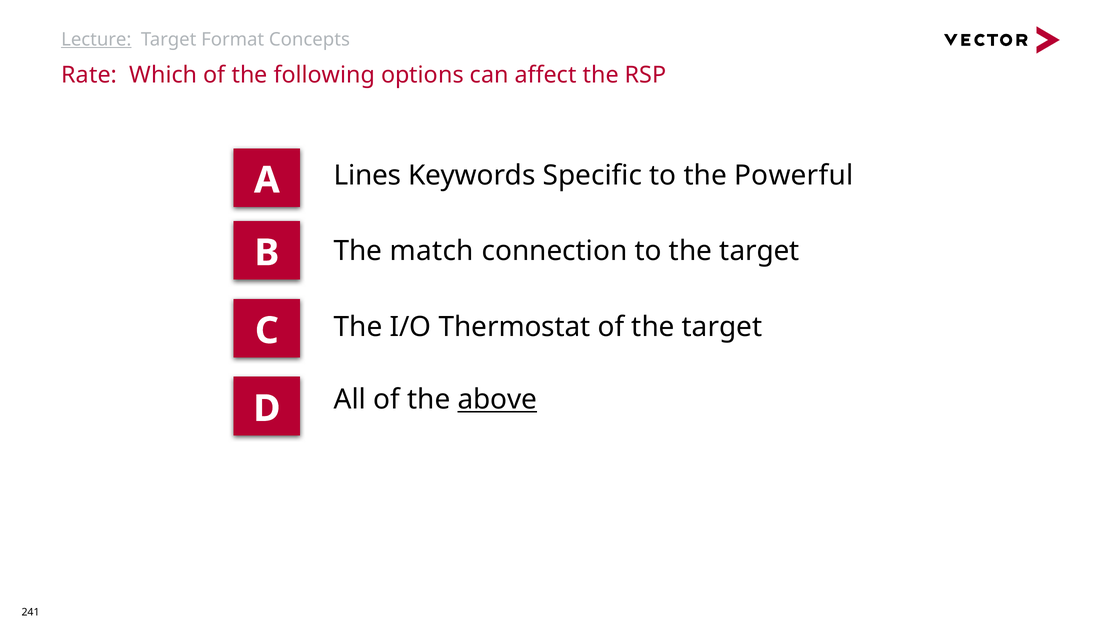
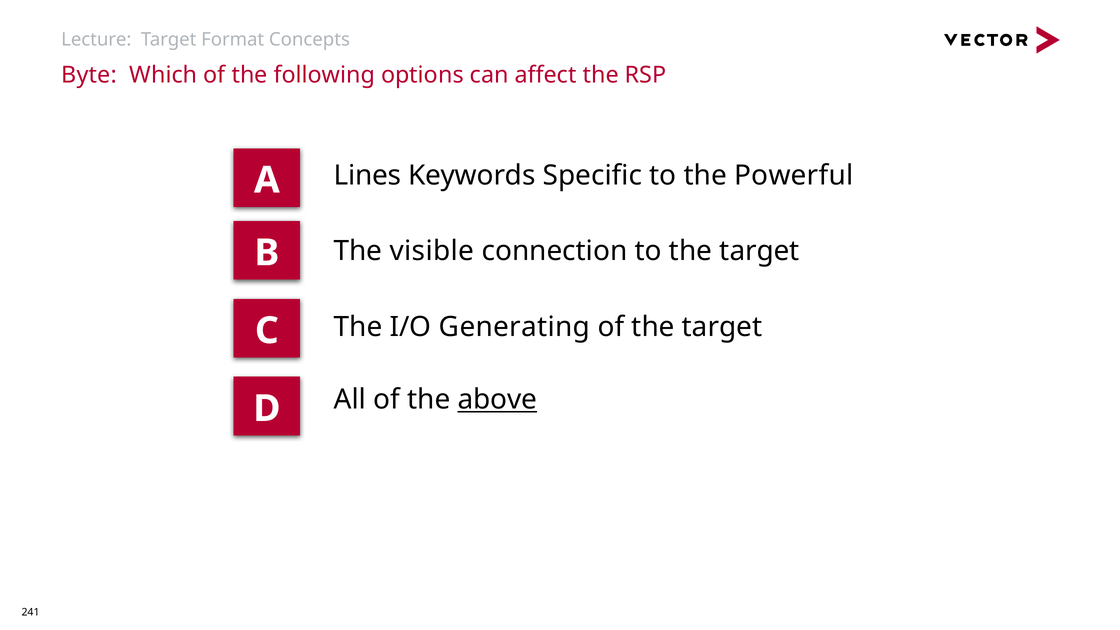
Lecture underline: present -> none
Rate: Rate -> Byte
match: match -> visible
Thermostat: Thermostat -> Generating
